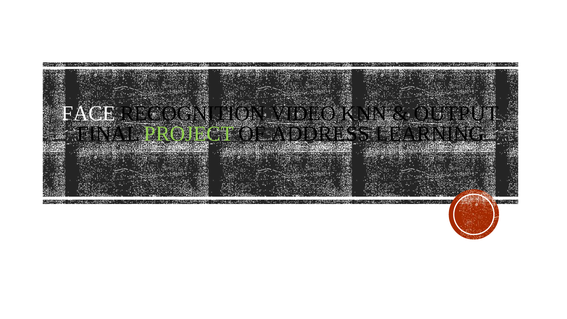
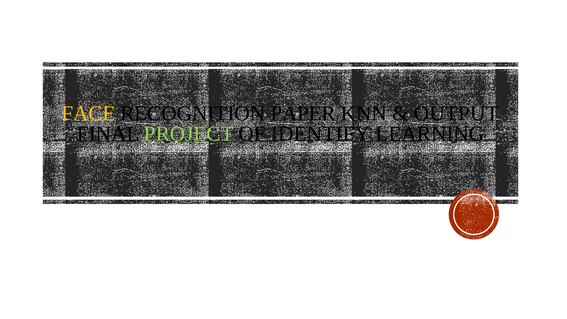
FACE colour: white -> yellow
VIDEO: VIDEO -> PAPER
ADDRESS: ADDRESS -> IDENTIFY
